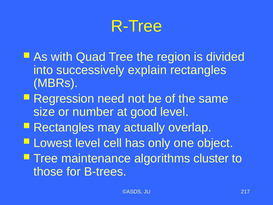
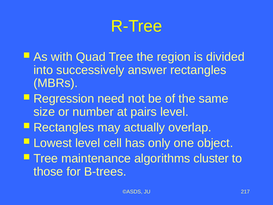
explain: explain -> answer
good: good -> pairs
